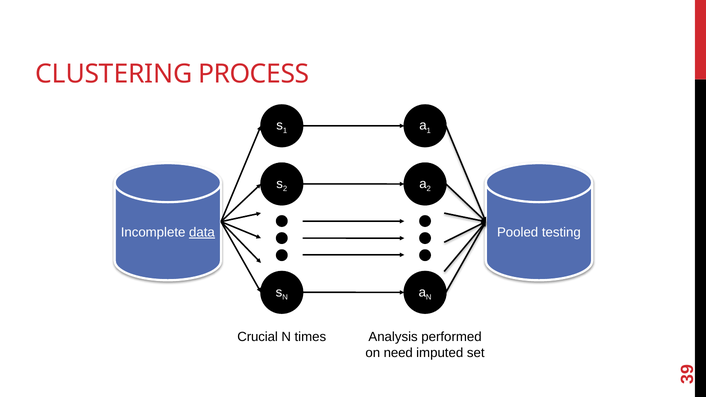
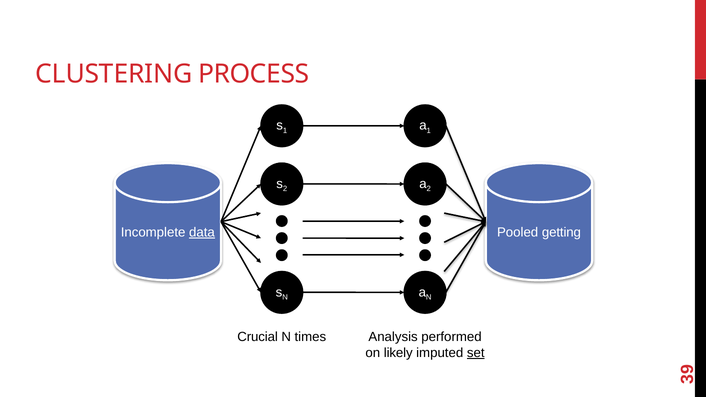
testing: testing -> getting
need: need -> likely
set underline: none -> present
